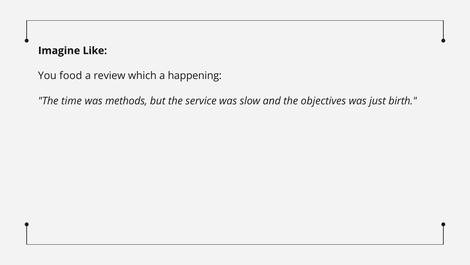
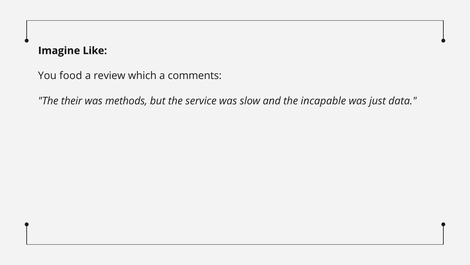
happening: happening -> comments
time: time -> their
objectives: objectives -> incapable
birth: birth -> data
